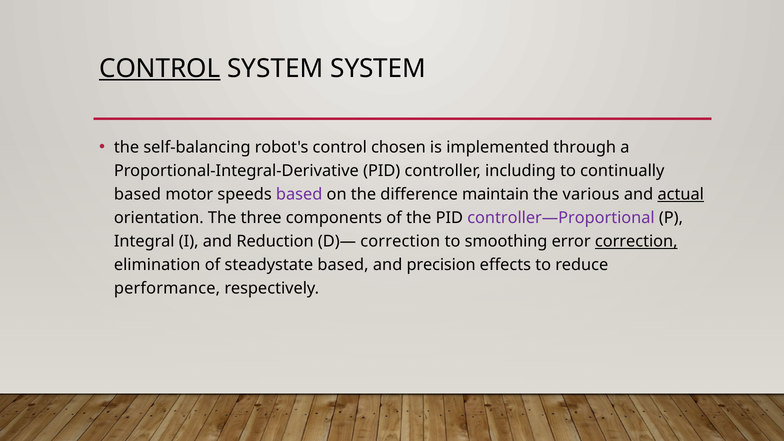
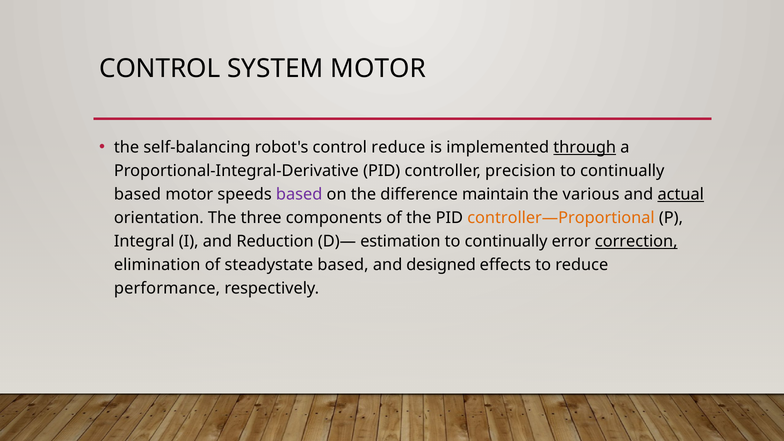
CONTROL at (160, 69) underline: present -> none
SYSTEM SYSTEM: SYSTEM -> MOTOR
control chosen: chosen -> reduce
through underline: none -> present
including: including -> precision
controller—Proportional colour: purple -> orange
D)— correction: correction -> estimation
smoothing at (506, 241): smoothing -> continually
precision: precision -> designed
